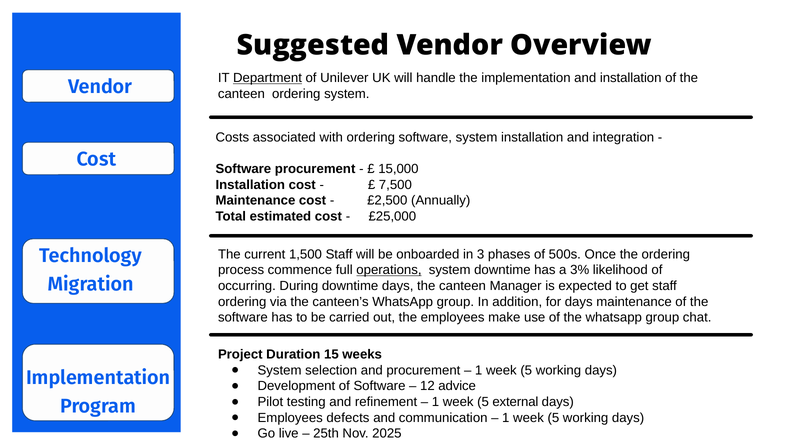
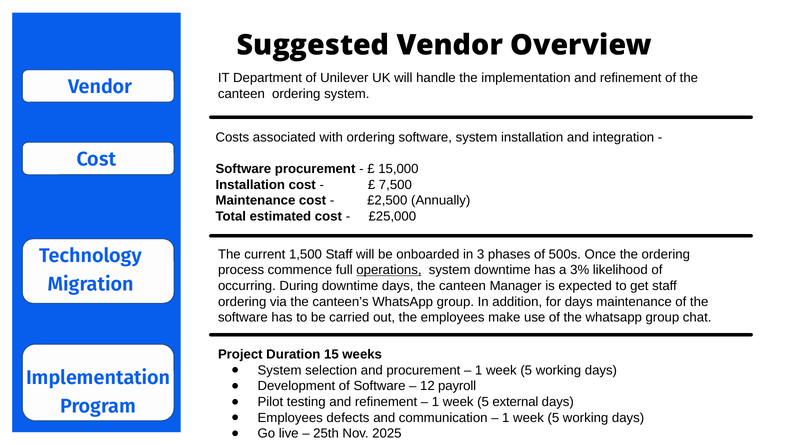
Department underline: present -> none
implementation and installation: installation -> refinement
advice: advice -> payroll
